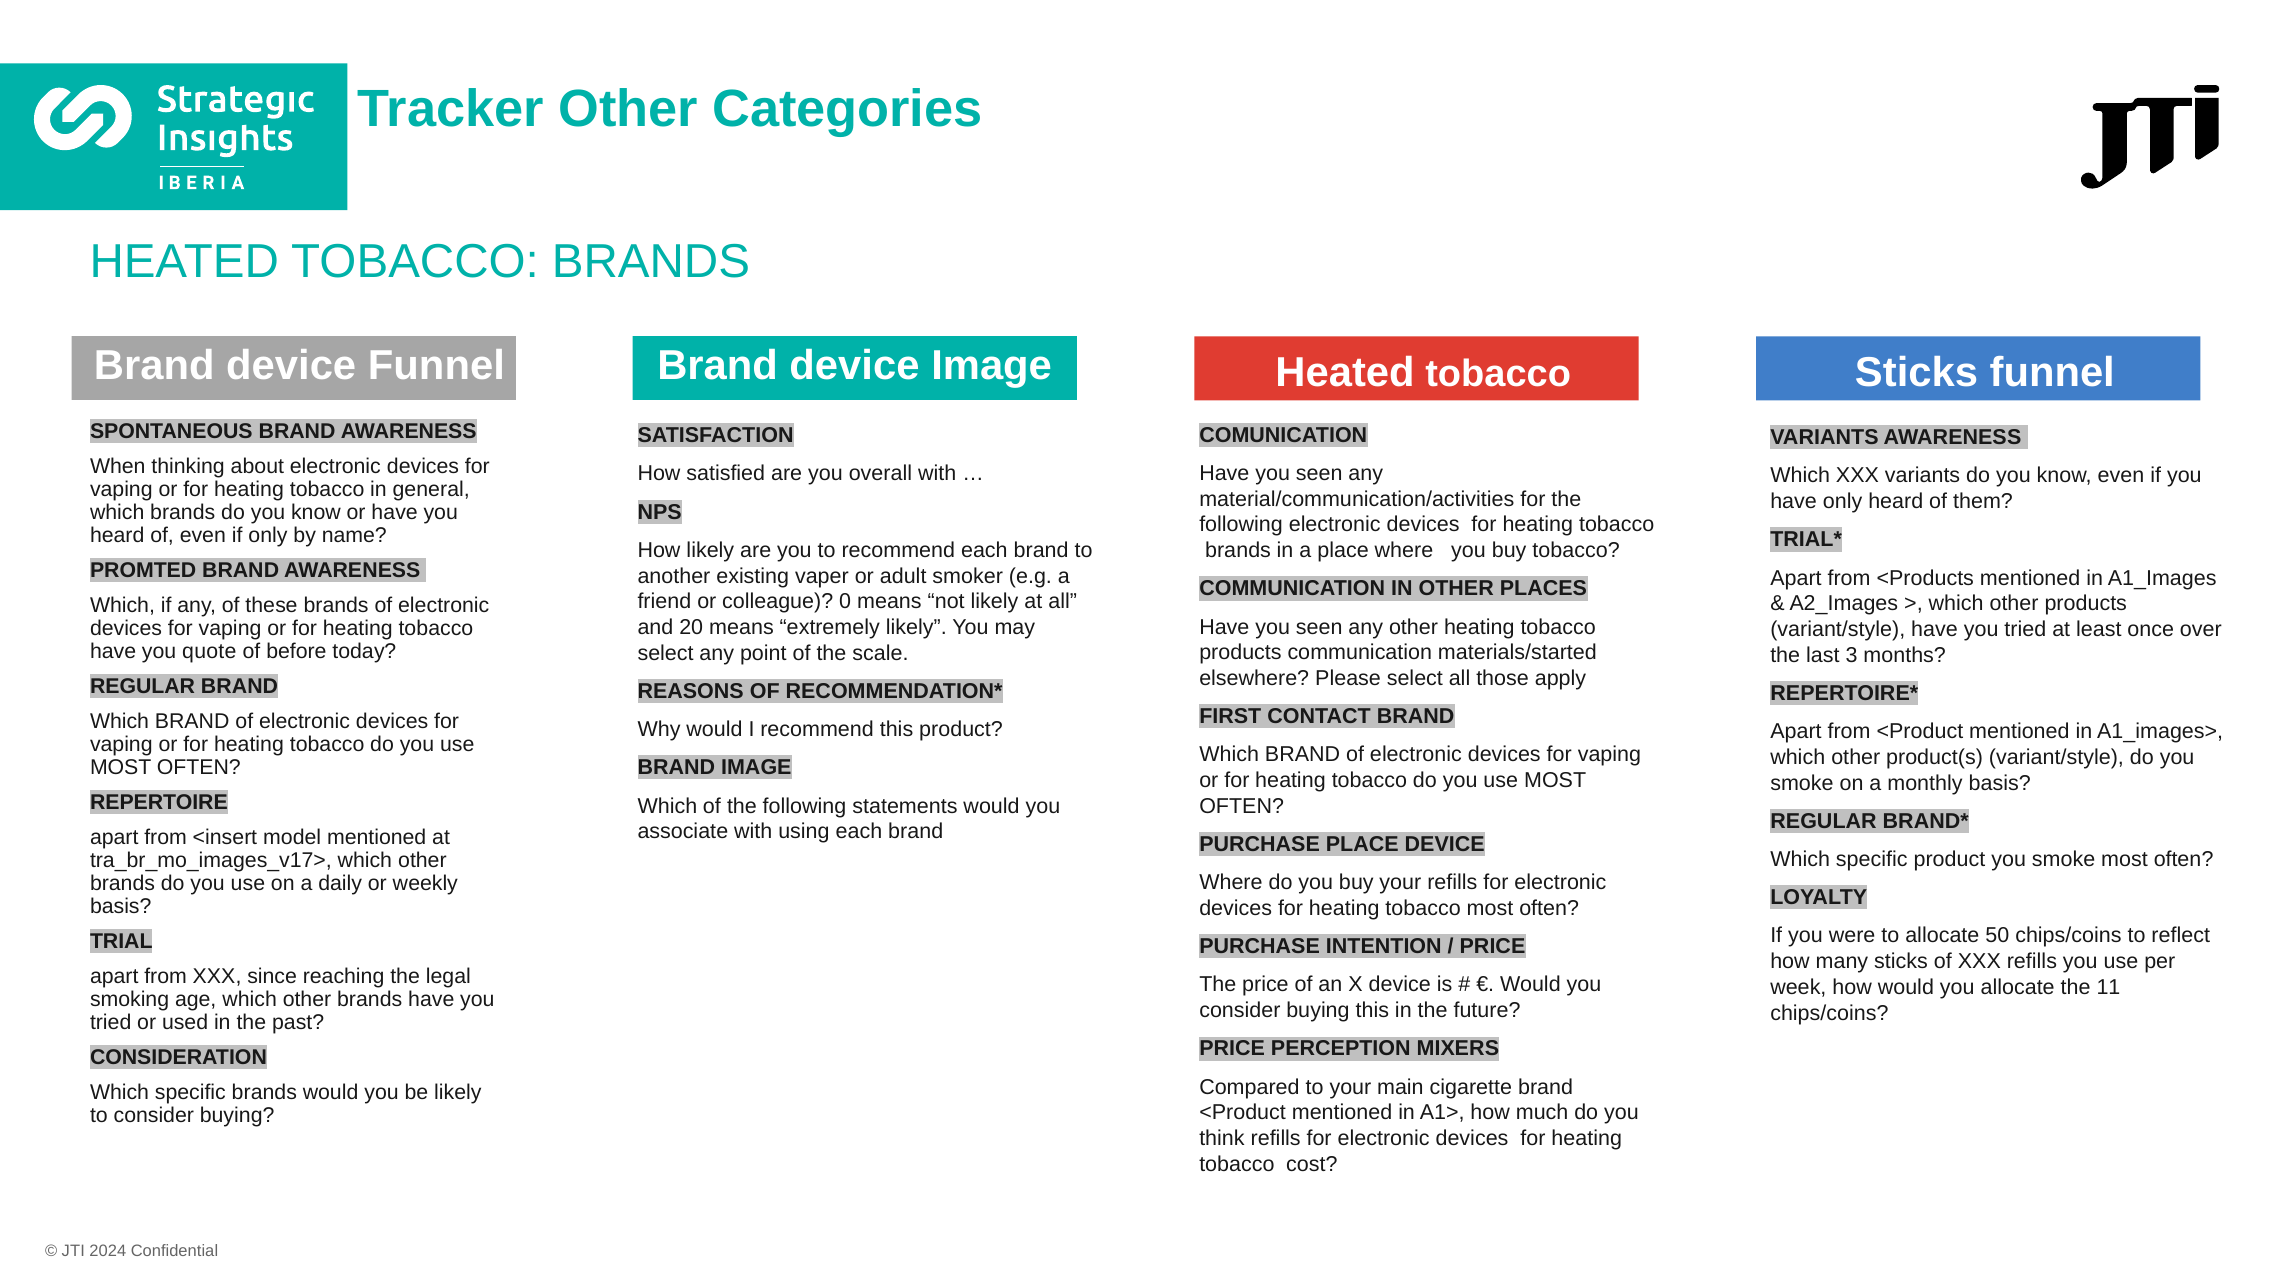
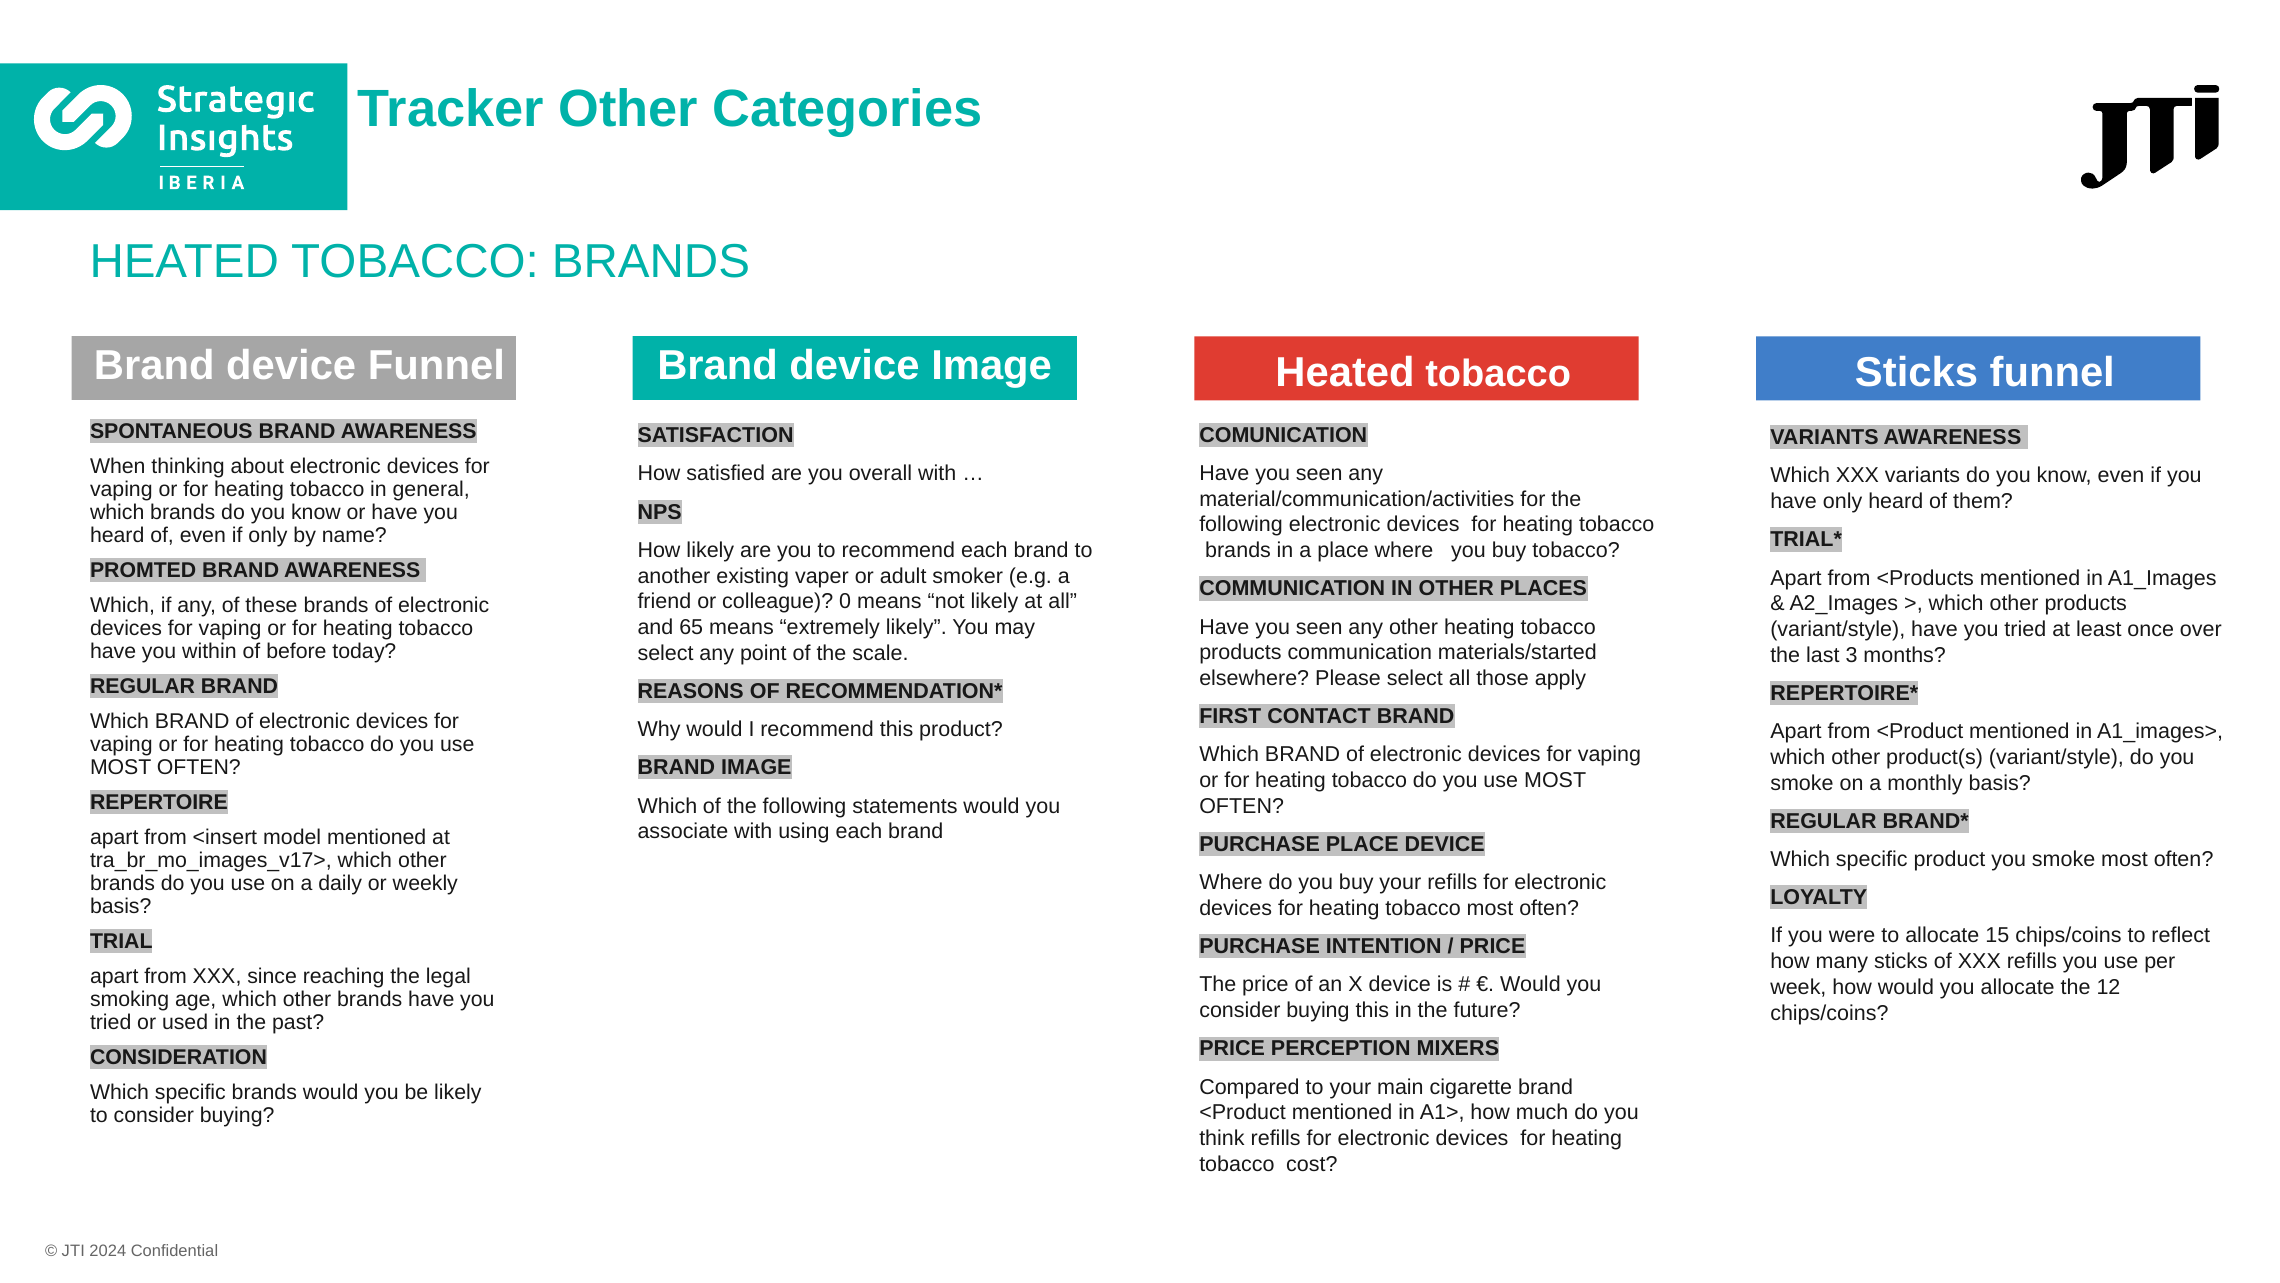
20: 20 -> 65
quote: quote -> within
50: 50 -> 15
11: 11 -> 12
